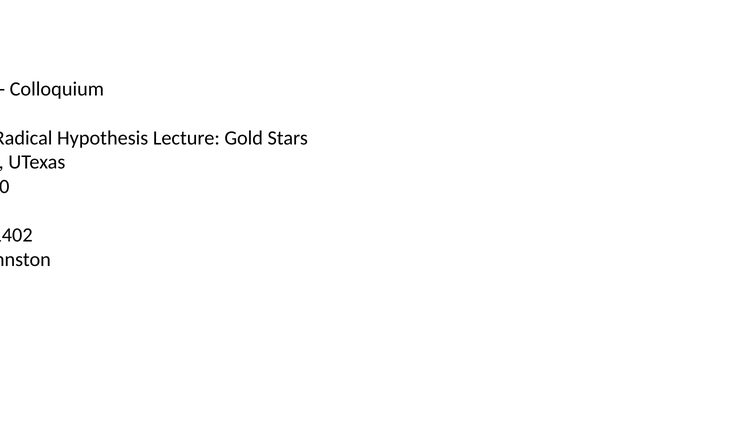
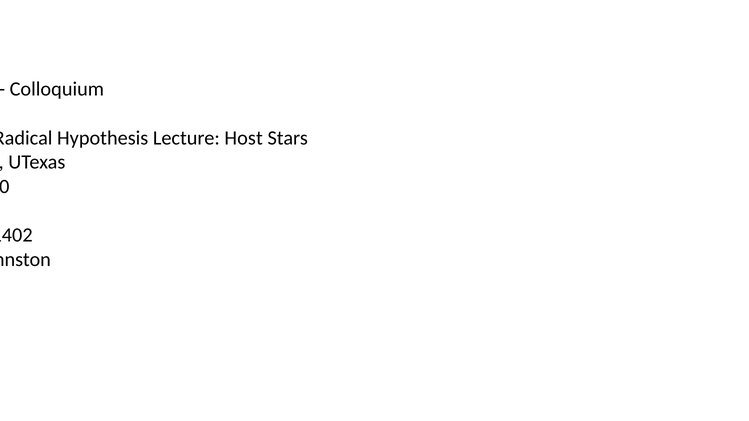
Lecture Gold: Gold -> Host
